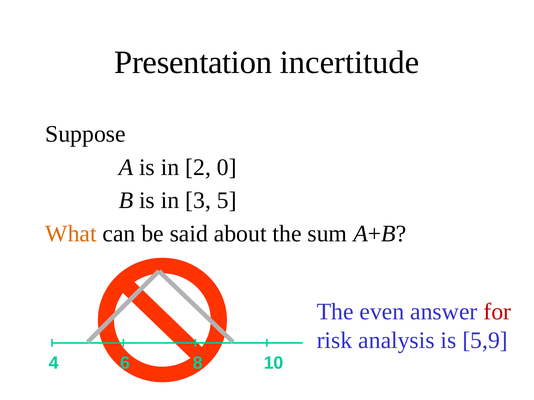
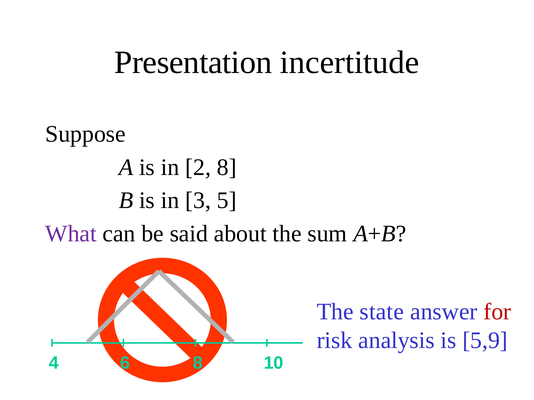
2 0: 0 -> 8
What colour: orange -> purple
even: even -> state
